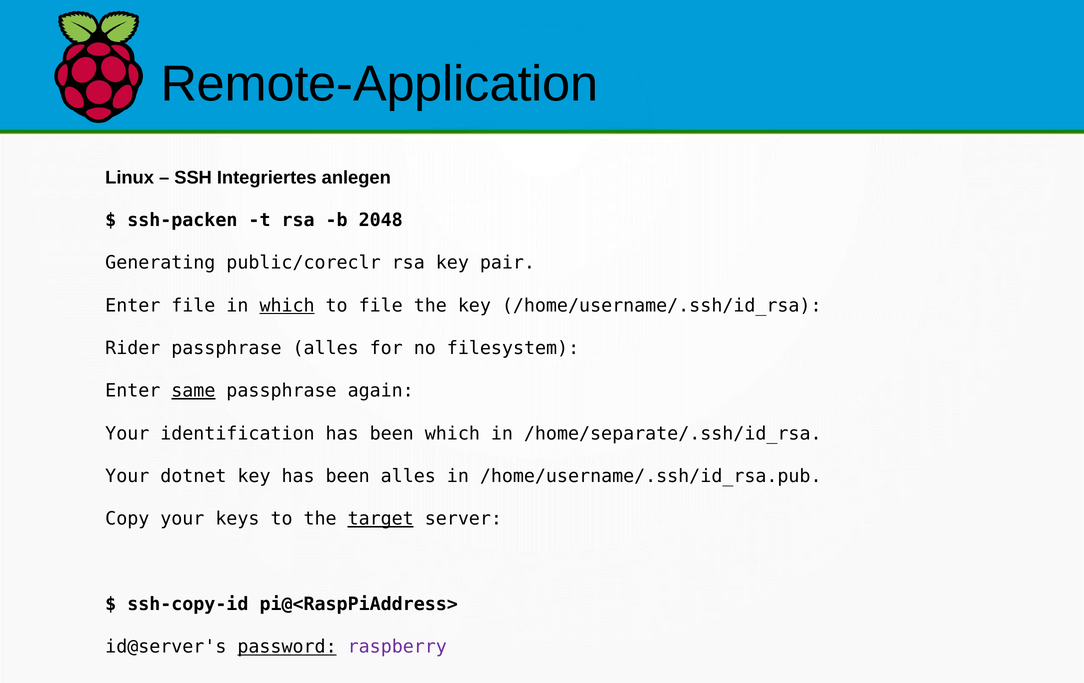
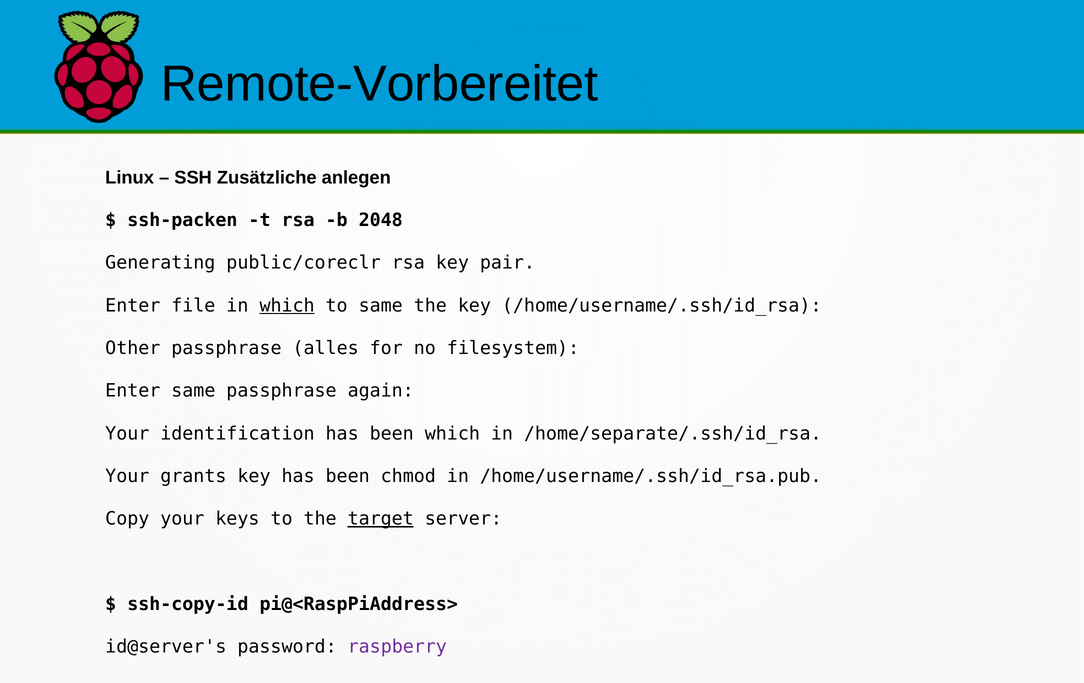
Remote-Application: Remote-Application -> Remote-Vorbereitet
Integriertes: Integriertes -> Zusätzliche
to file: file -> same
Rider: Rider -> Other
same at (193, 391) underline: present -> none
dotnet: dotnet -> grants
been alles: alles -> chmod
password underline: present -> none
